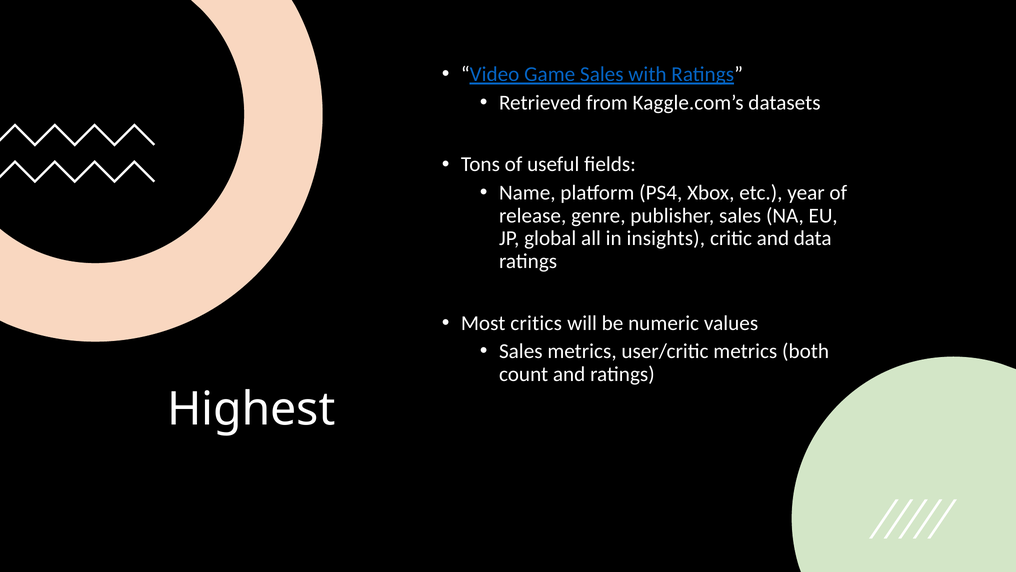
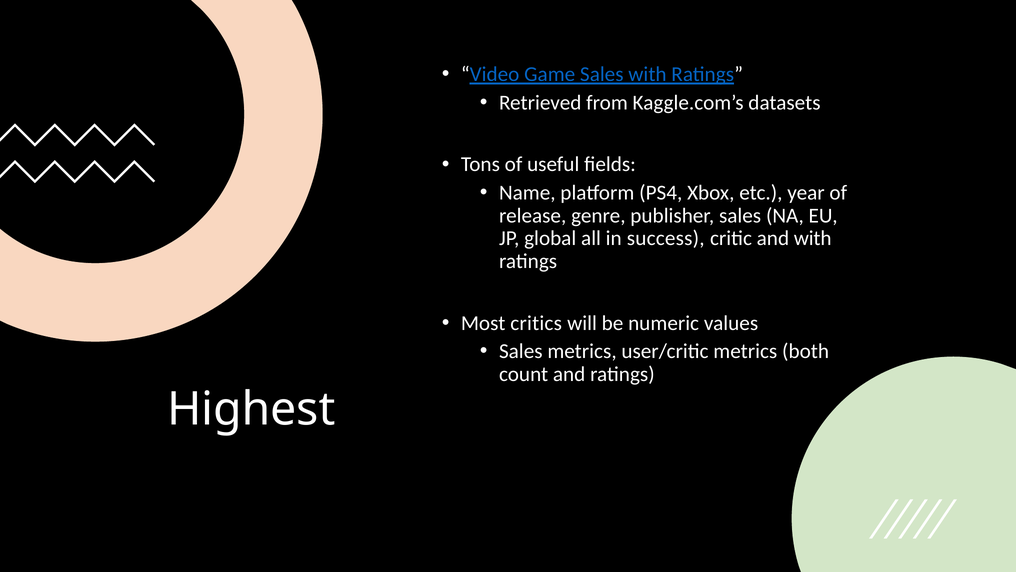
insights: insights -> success
and data: data -> with
